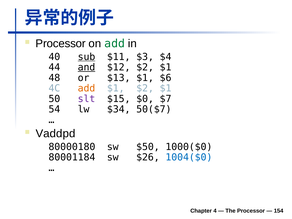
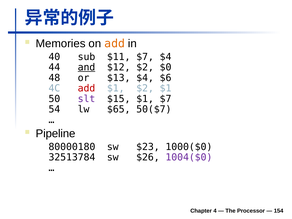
Processor at (61, 43): Processor -> Memories
add at (115, 43) colour: green -> orange
sub underline: present -> none
$11 $3: $3 -> $7
$12 $2 $1: $1 -> $0
$13 $1: $1 -> $4
add at (86, 88) colour: orange -> red
$15 $0: $0 -> $1
$34: $34 -> $65
Vaddpd: Vaddpd -> Pipeline
$50: $50 -> $23
80001184: 80001184 -> 32513784
1004($0 colour: blue -> purple
